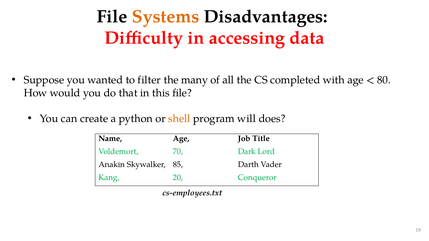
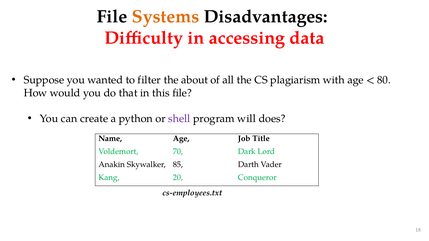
many: many -> about
completed: completed -> plagiarism
shell colour: orange -> purple
